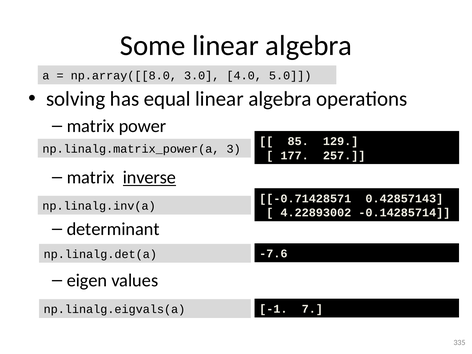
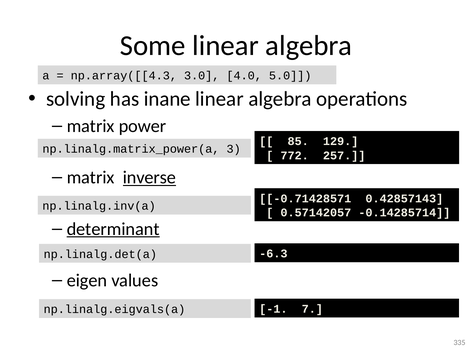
np.array([[8.0: np.array([[8.0 -> np.array([[4.3
equal: equal -> inane
177: 177 -> 772
4.22893002: 4.22893002 -> 0.57142057
determinant underline: none -> present
-7.6: -7.6 -> -6.3
